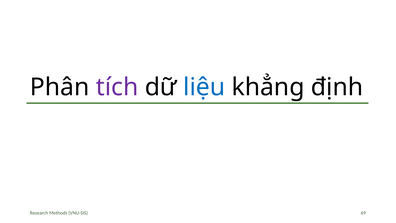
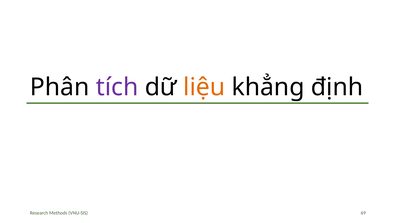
liệu colour: blue -> orange
